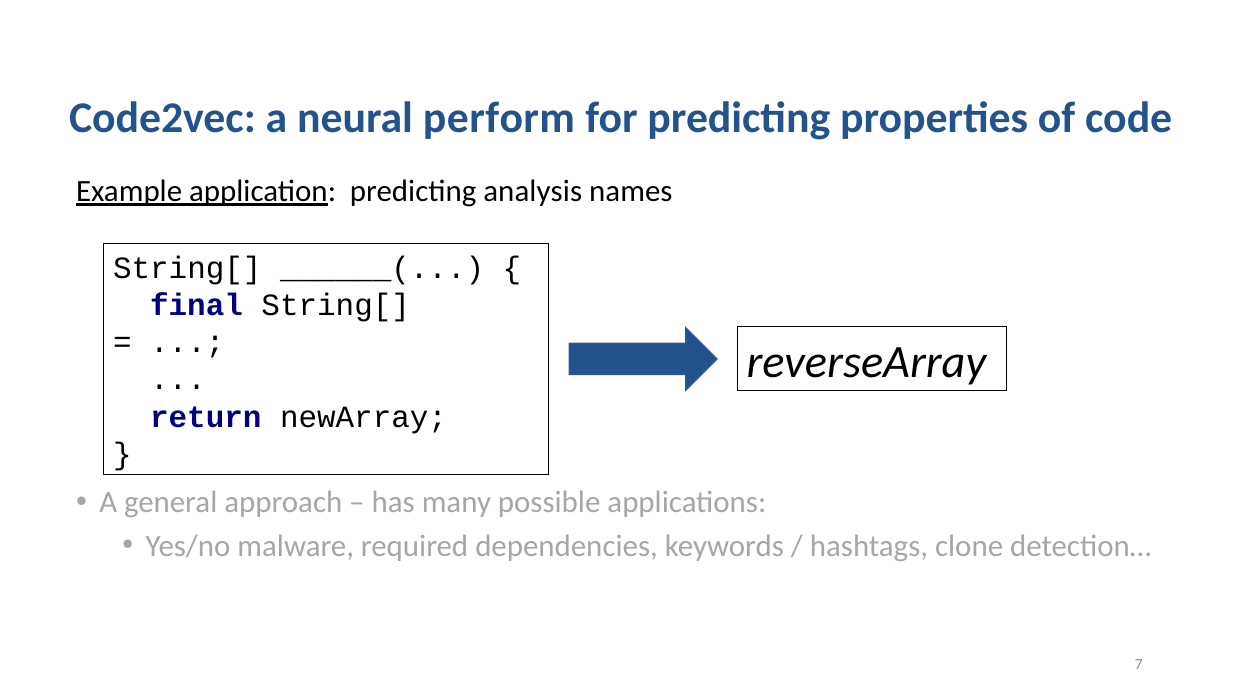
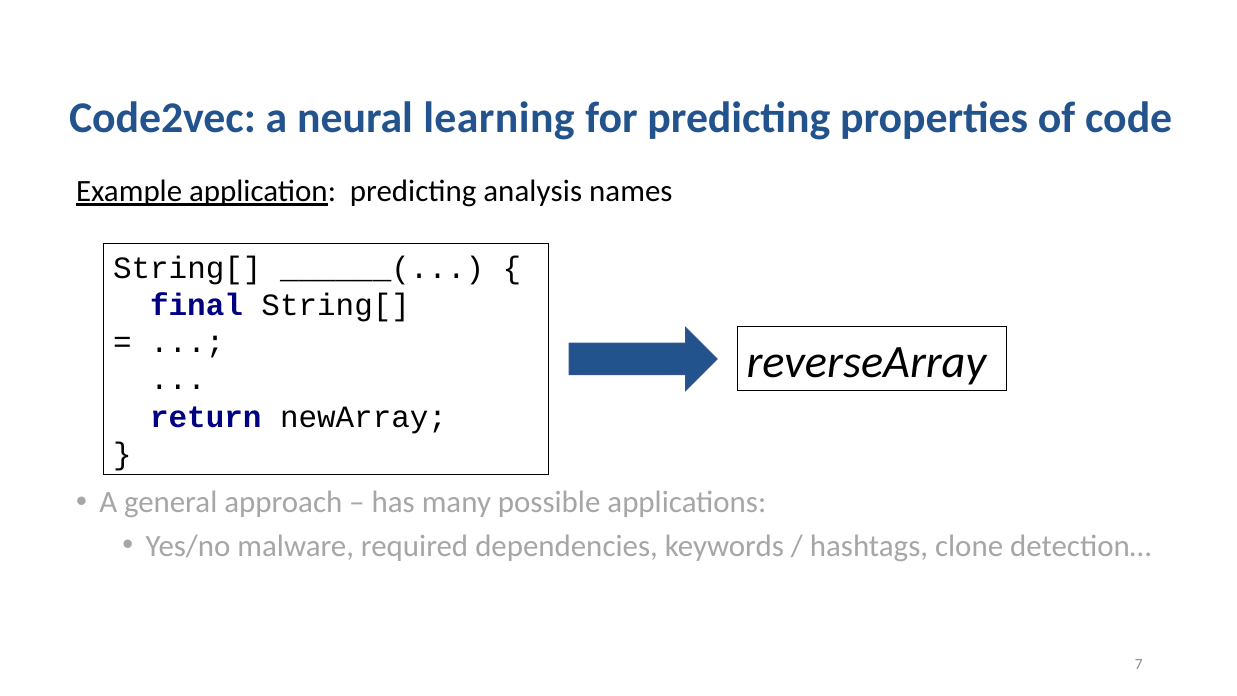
perform: perform -> learning
